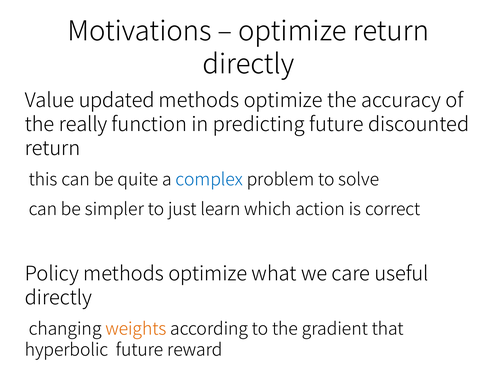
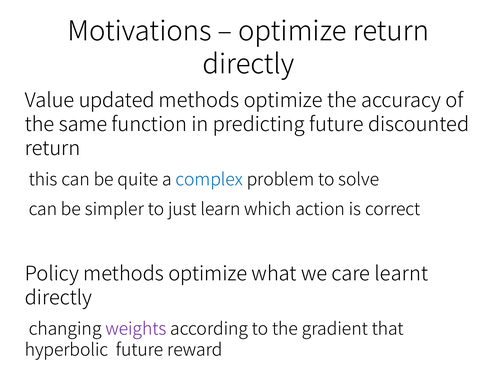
really: really -> same
useful: useful -> learnt
weights colour: orange -> purple
